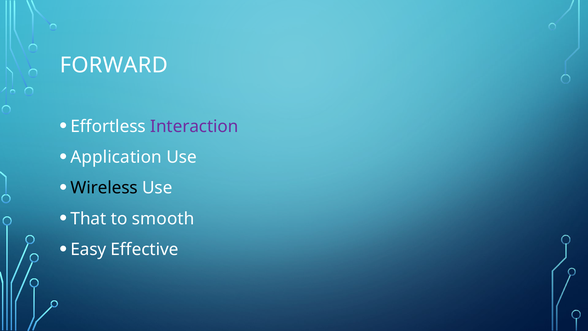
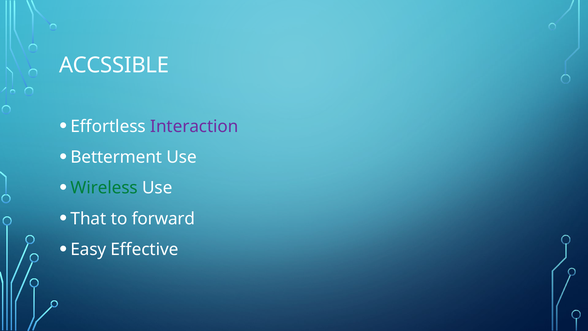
FORWARD: FORWARD -> ACCSSIBLE
Application: Application -> Betterment
Wireless colour: black -> green
smooth: smooth -> forward
